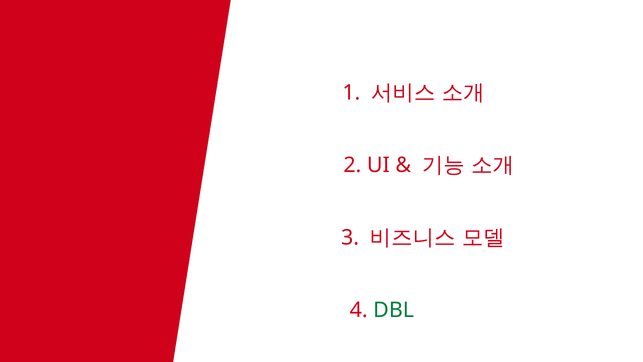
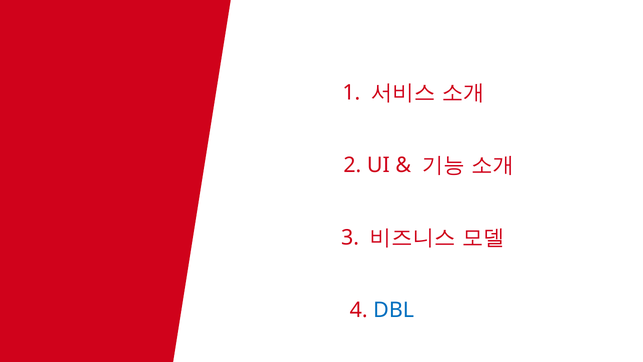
DBL colour: green -> blue
